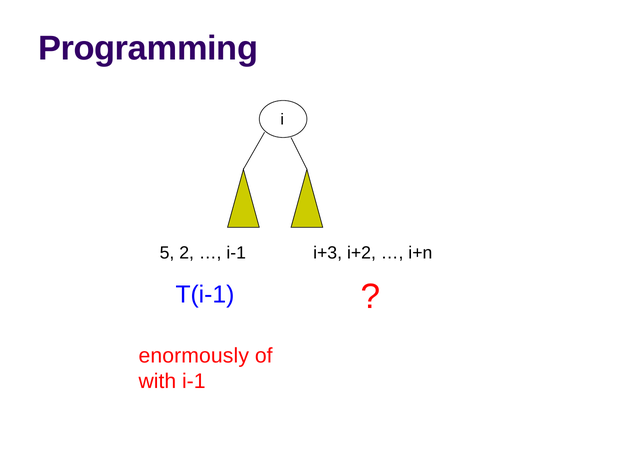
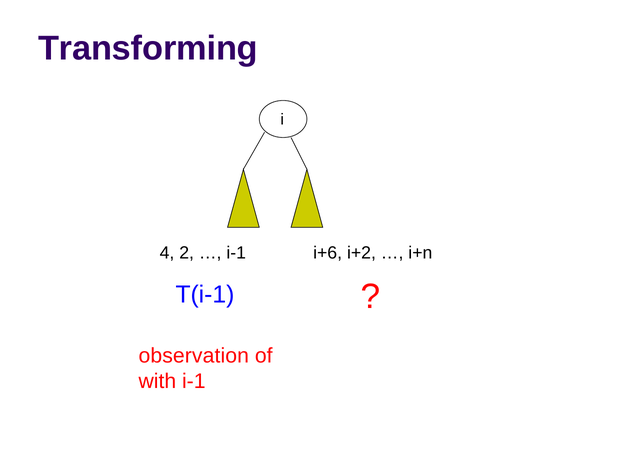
Programming: Programming -> Transforming
5: 5 -> 4
i+3: i+3 -> i+6
enormously: enormously -> observation
